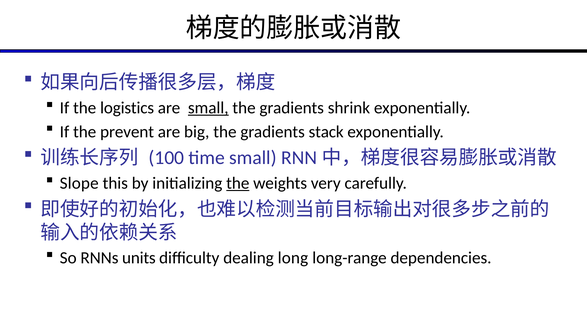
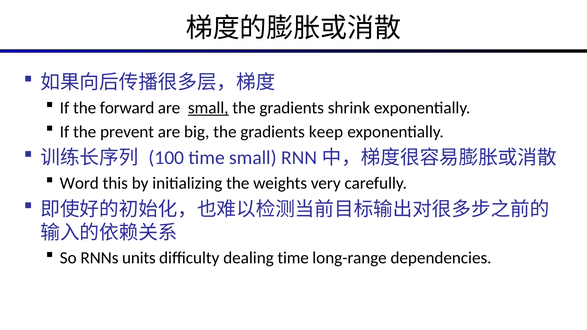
logistics: logistics -> forward
stack: stack -> keep
Slope: Slope -> Word
the at (238, 183) underline: present -> none
dealing long: long -> time
